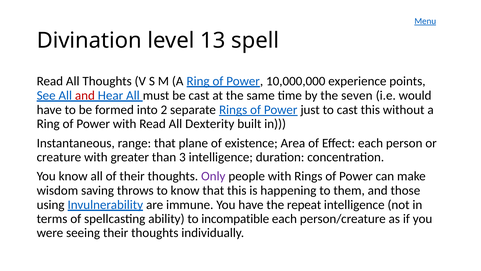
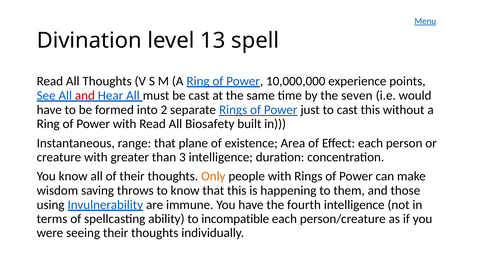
Dexterity: Dexterity -> Biosafety
Only colour: purple -> orange
repeat: repeat -> fourth
